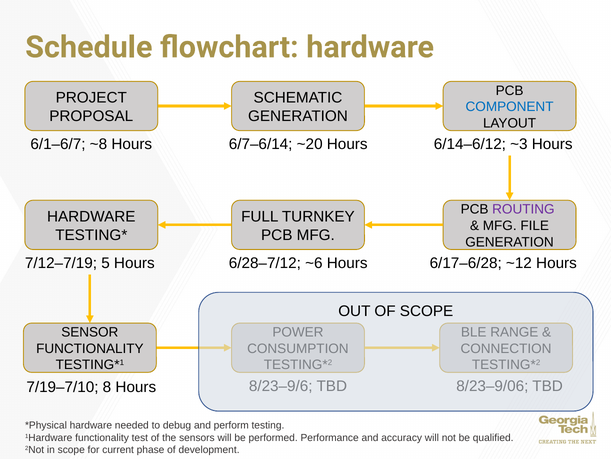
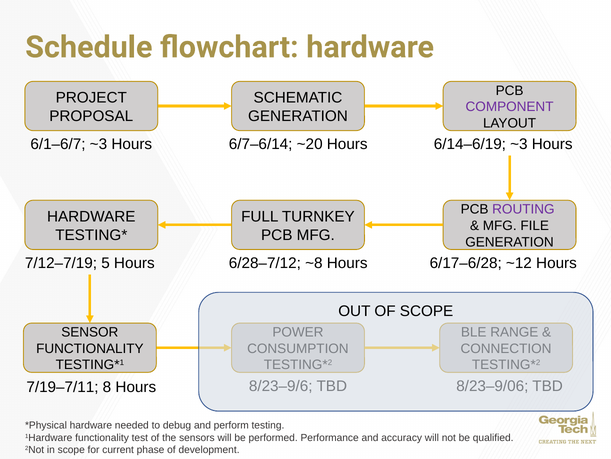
COMPONENT colour: blue -> purple
6/1–6/7 ~8: ~8 -> ~3
6/14–6/12: 6/14–6/12 -> 6/14–6/19
~6: ~6 -> ~8
7/19–7/10: 7/19–7/10 -> 7/19–7/11
